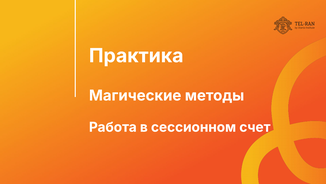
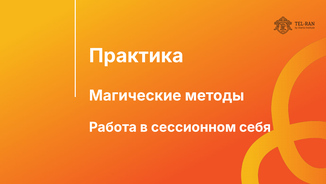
счет: счет -> себя
